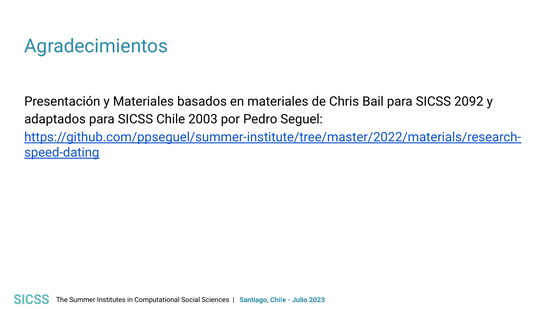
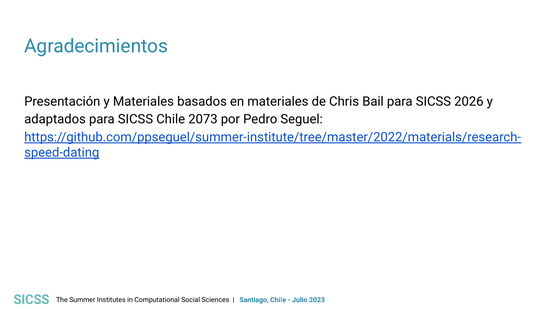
2092: 2092 -> 2026
2003: 2003 -> 2073
